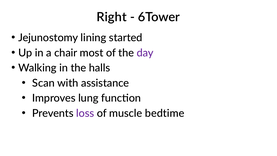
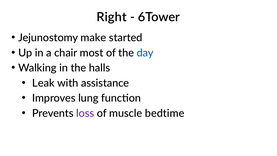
lining: lining -> make
day colour: purple -> blue
Scan: Scan -> Leak
